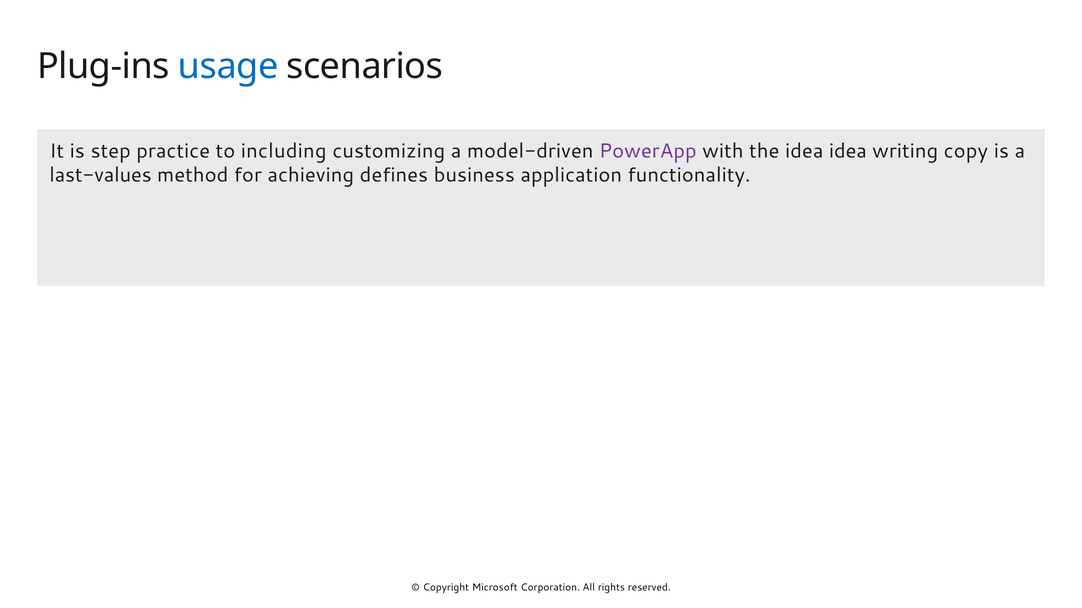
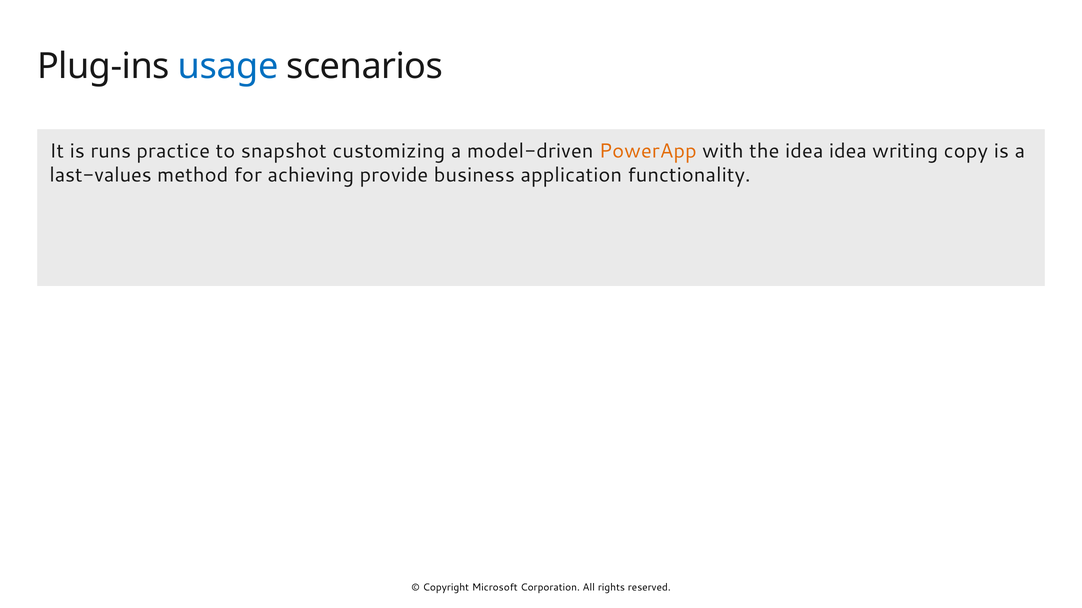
step: step -> runs
including: including -> snapshot
PowerApp colour: purple -> orange
defines: defines -> provide
